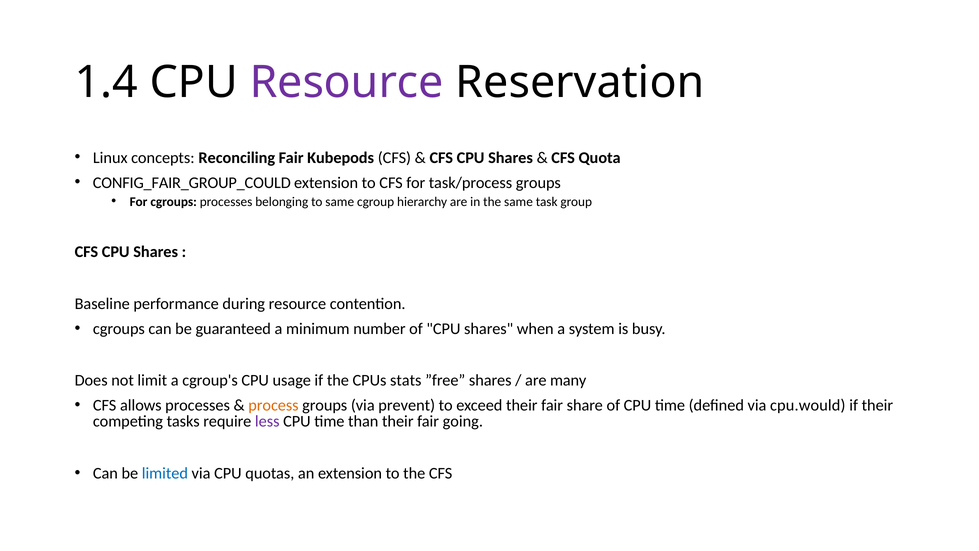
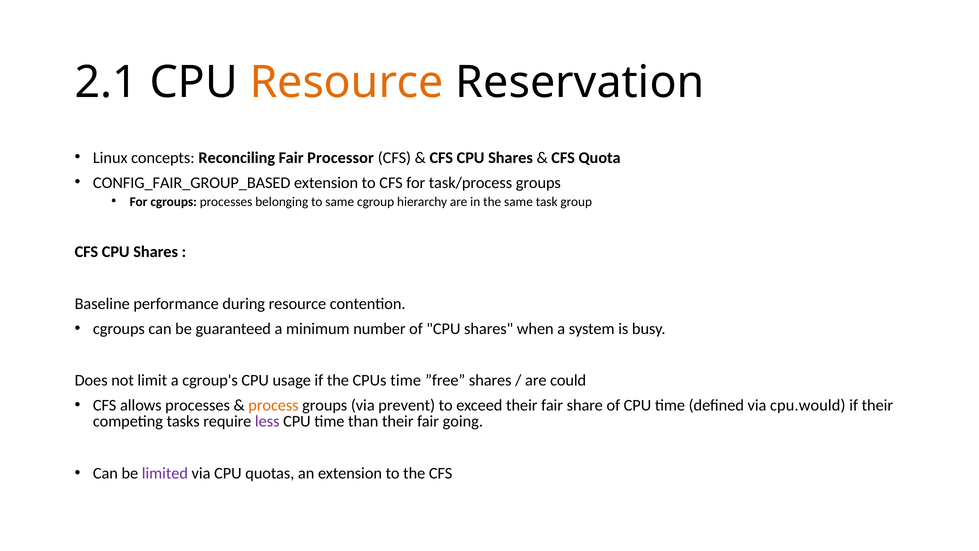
1.4: 1.4 -> 2.1
Resource at (347, 82) colour: purple -> orange
Kubepods: Kubepods -> Processor
CONFIG_FAIR_GROUP_COULD: CONFIG_FAIR_GROUP_COULD -> CONFIG_FAIR_GROUP_BASED
CPUs stats: stats -> time
many: many -> could
limited colour: blue -> purple
